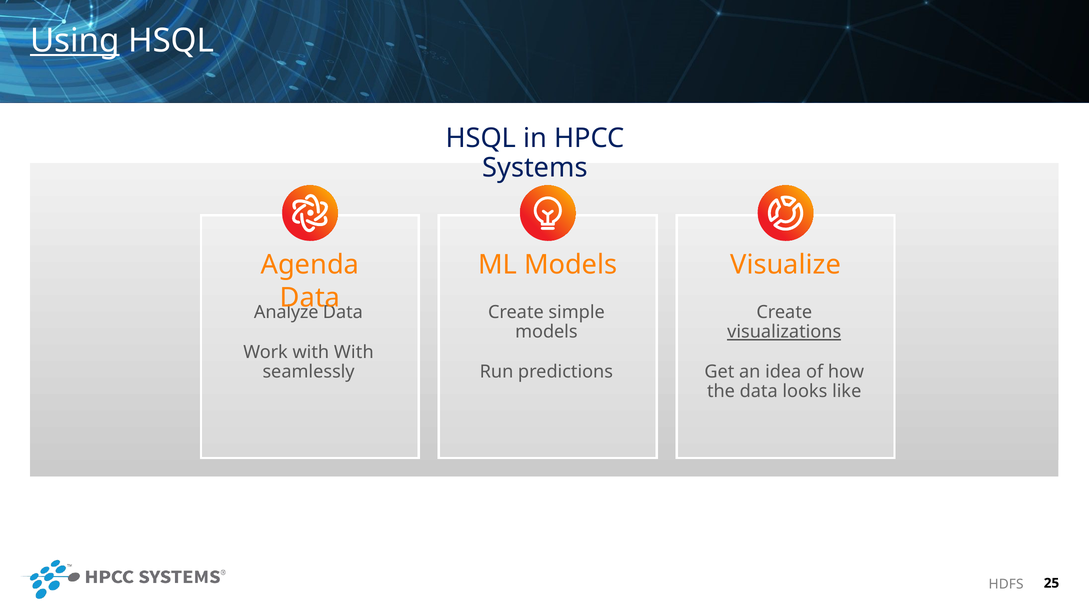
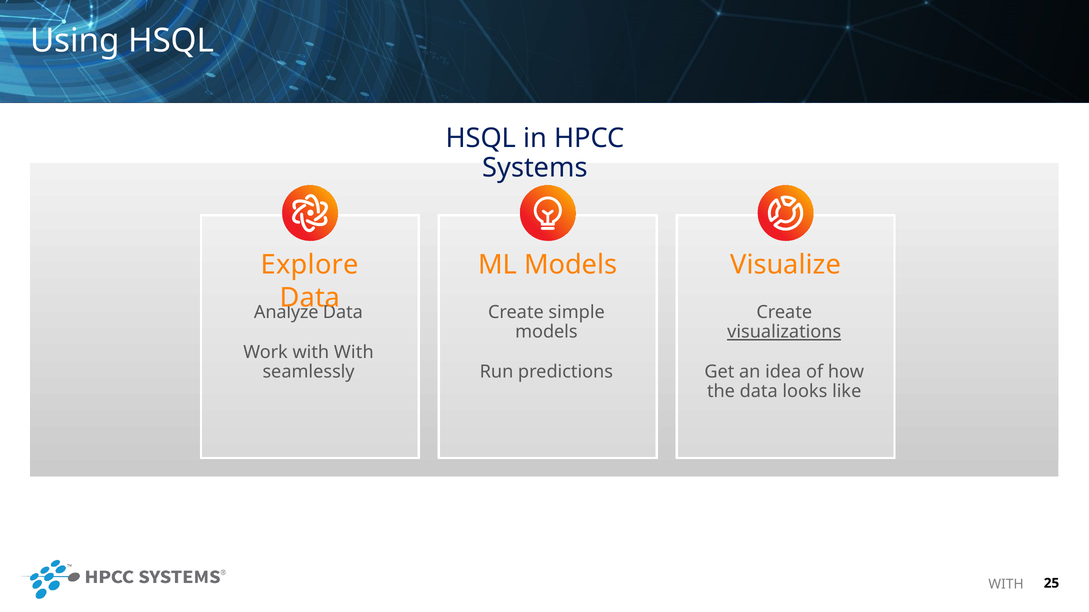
Using underline: present -> none
Agenda: Agenda -> Explore
HDFS at (1006, 585): HDFS -> WITH
